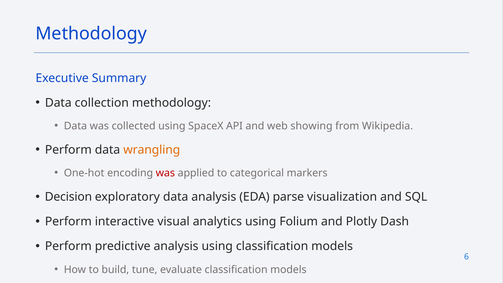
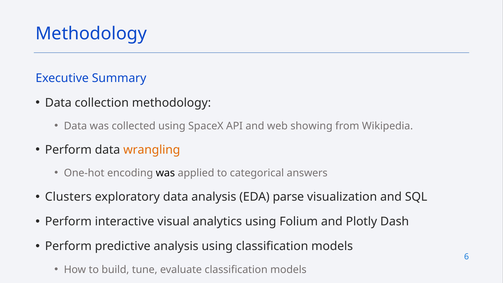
was at (165, 173) colour: red -> black
markers: markers -> answers
Decision: Decision -> Clusters
